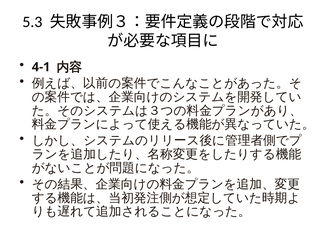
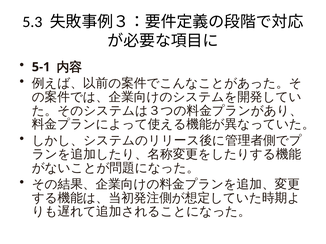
4-1: 4-1 -> 5-1
